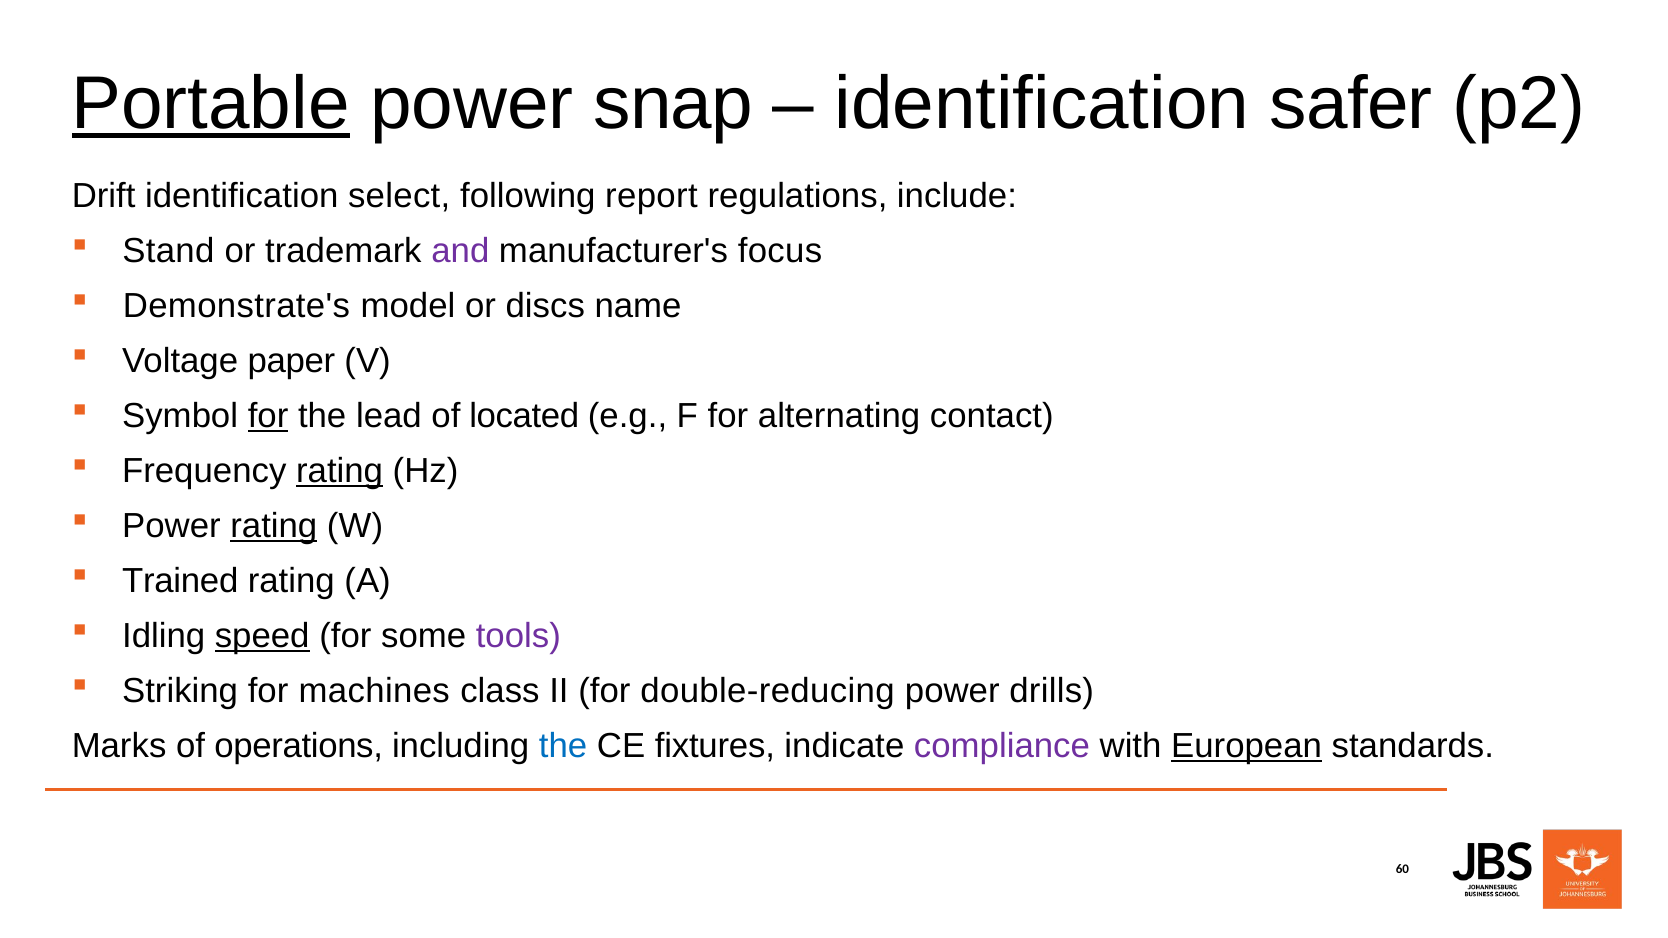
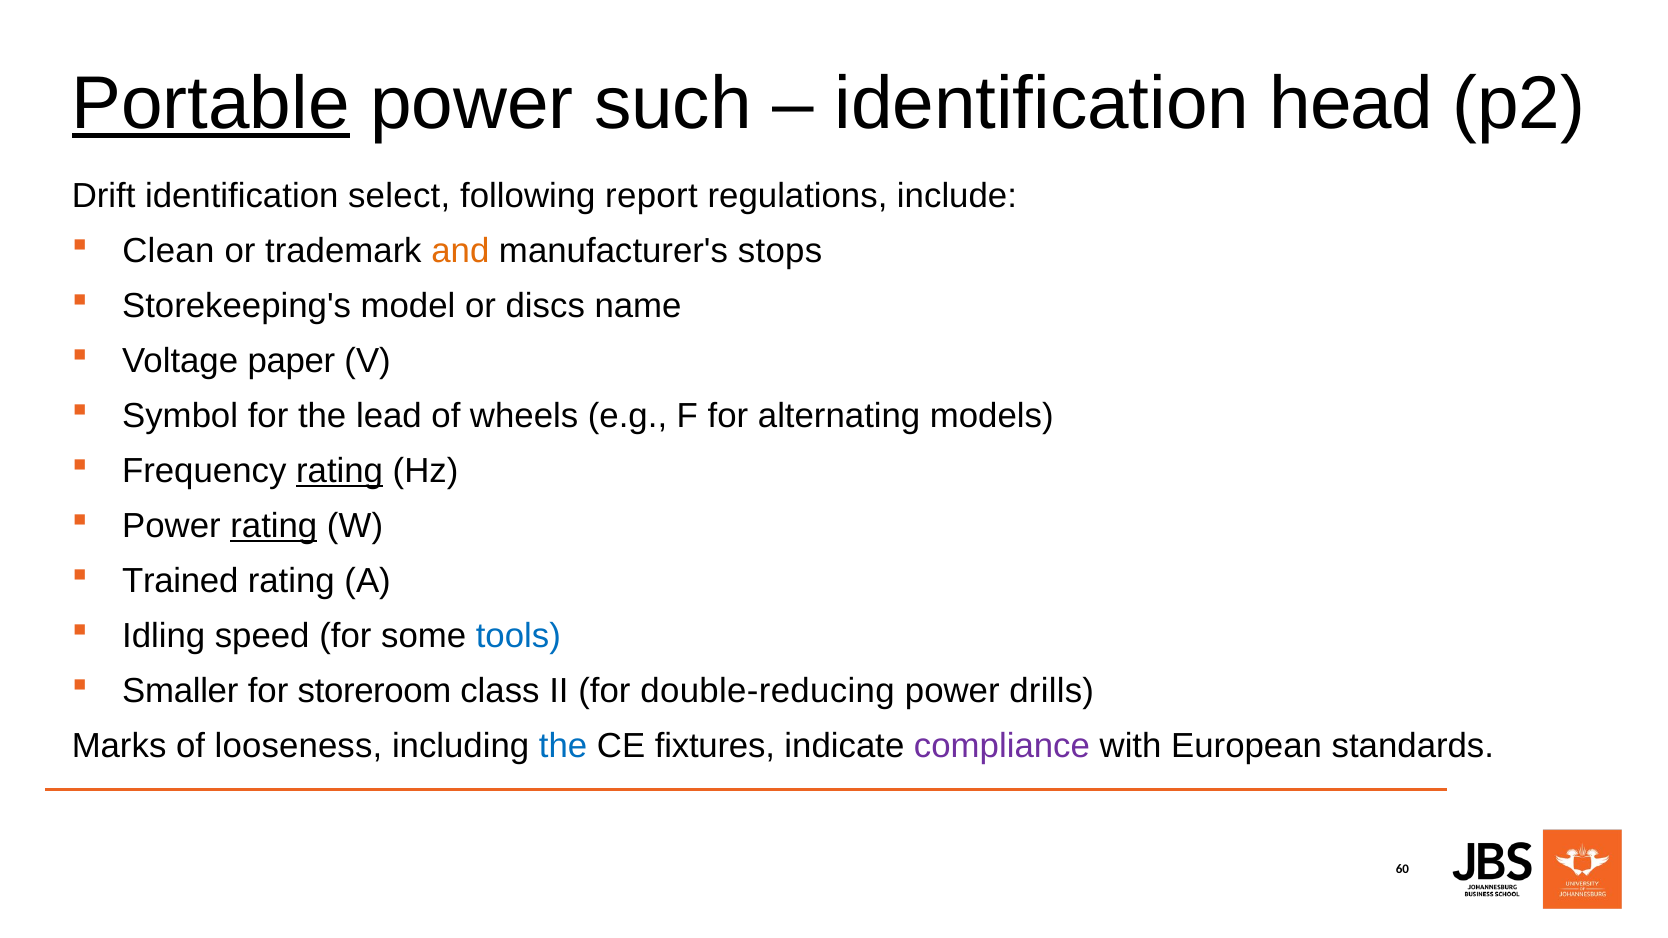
snap: snap -> such
safer: safer -> head
Stand: Stand -> Clean
and colour: purple -> orange
focus: focus -> stops
Demonstrate's: Demonstrate's -> Storekeeping's
for at (268, 416) underline: present -> none
located: located -> wheels
contact: contact -> models
speed underline: present -> none
tools colour: purple -> blue
Striking: Striking -> Smaller
machines: machines -> storeroom
operations: operations -> looseness
European underline: present -> none
